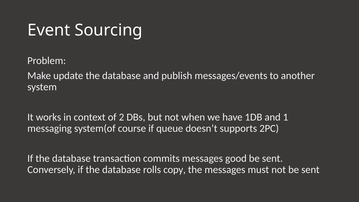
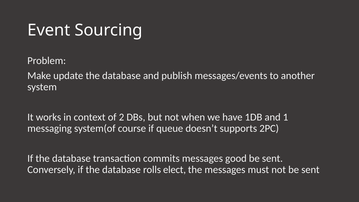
copy: copy -> elect
